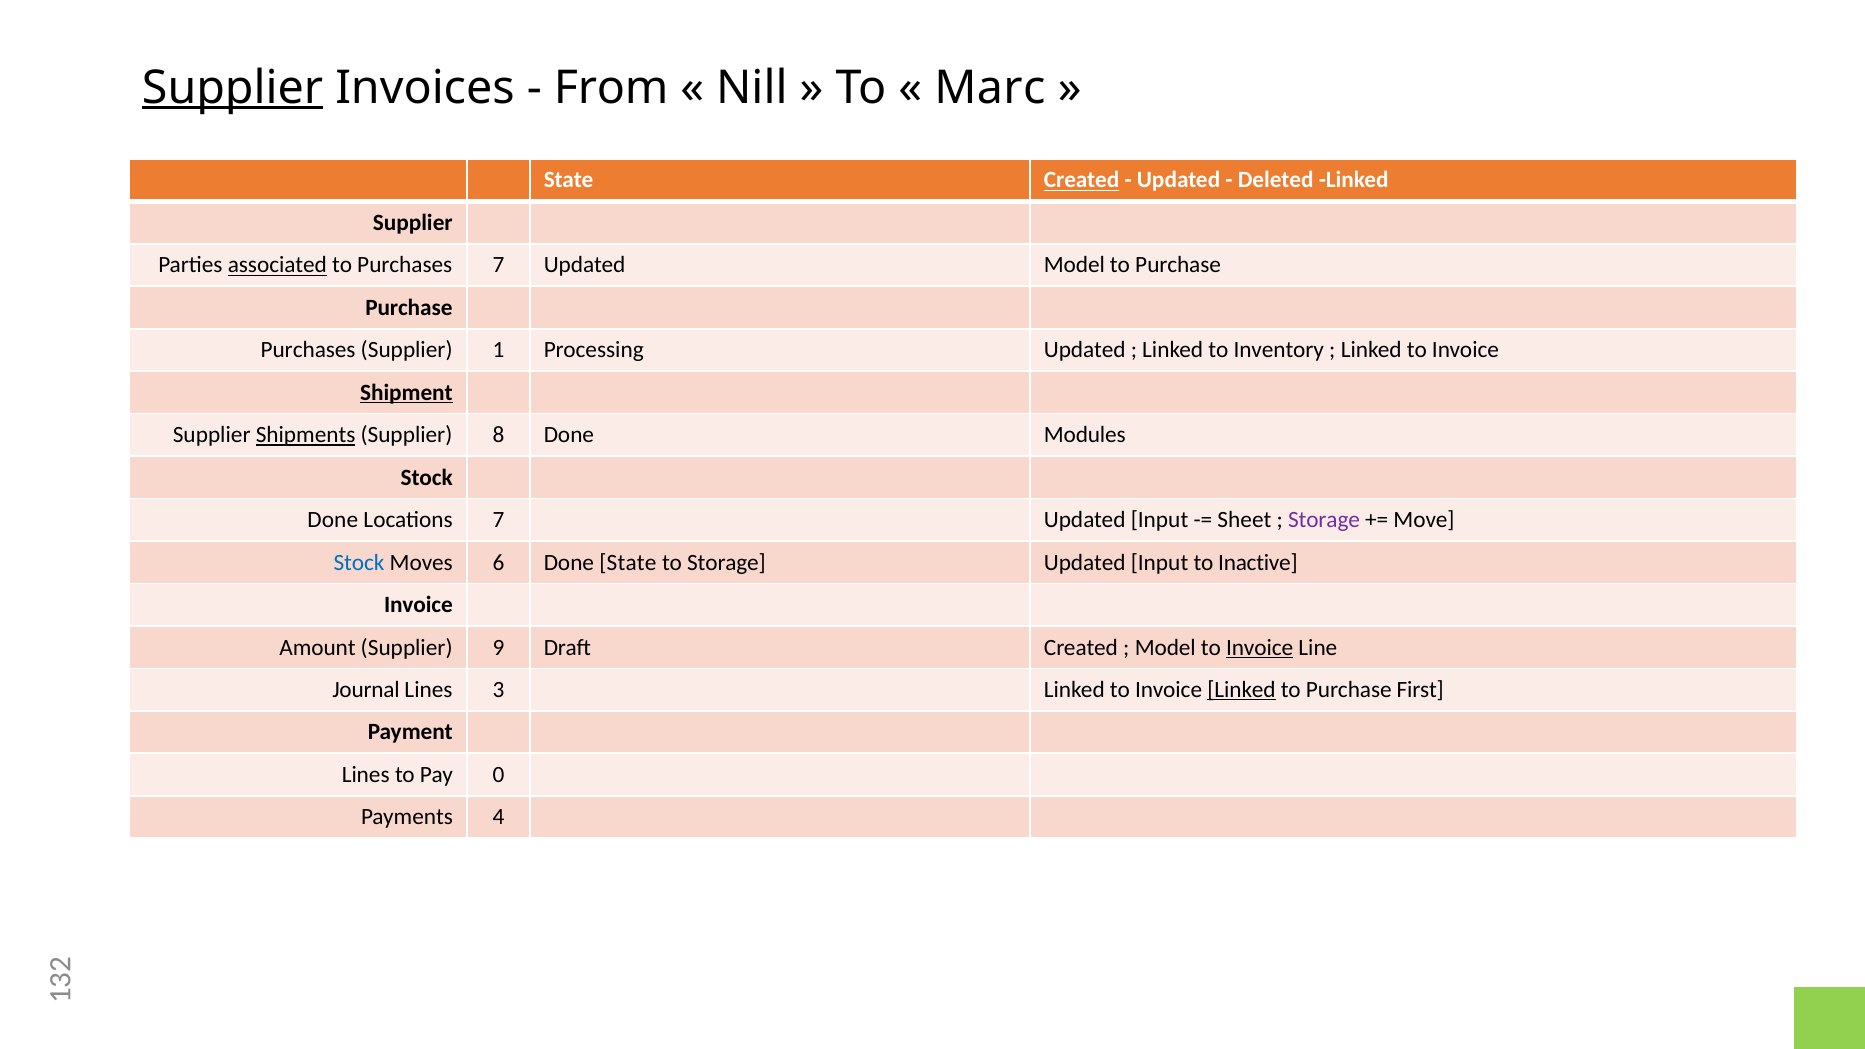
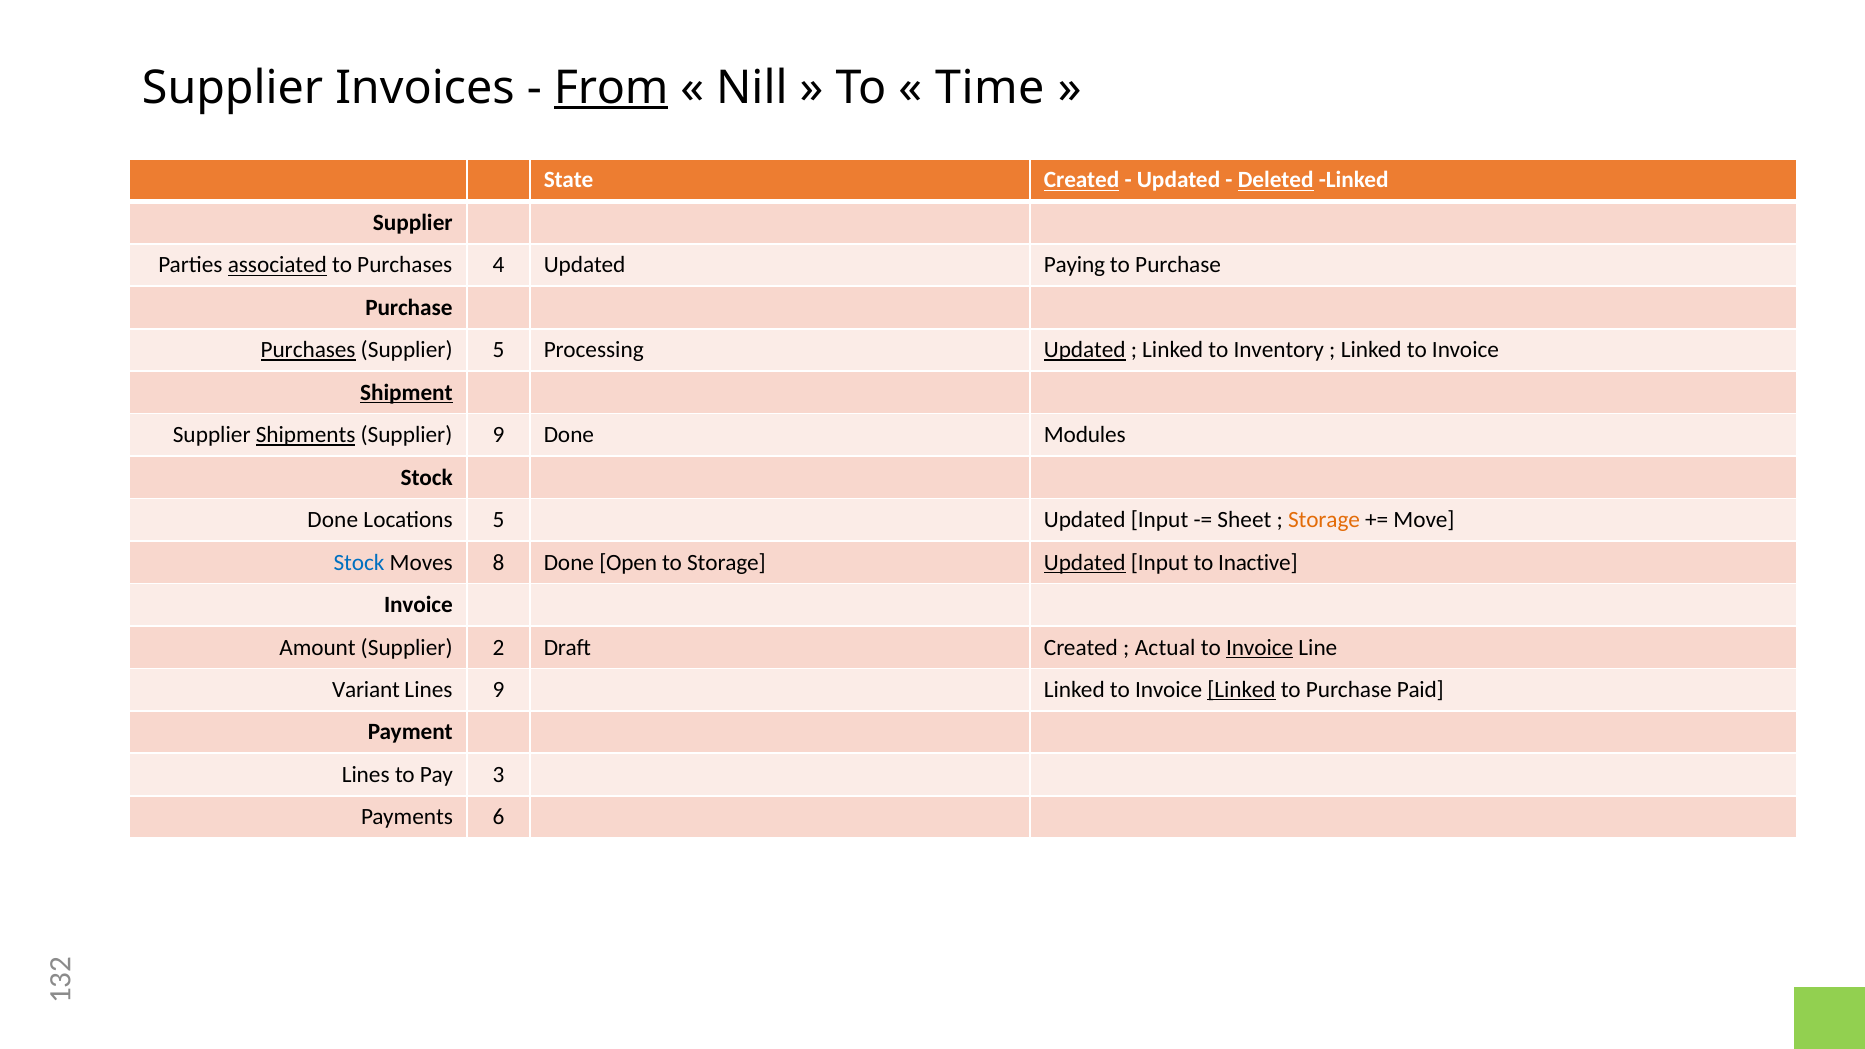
Supplier at (233, 88) underline: present -> none
From underline: none -> present
Marc: Marc -> Time
Deleted underline: none -> present
Purchases 7: 7 -> 4
Updated Model: Model -> Paying
Purchases at (308, 350) underline: none -> present
Supplier 1: 1 -> 5
Updated at (1085, 350) underline: none -> present
Supplier 8: 8 -> 9
Locations 7: 7 -> 5
Storage at (1324, 520) colour: purple -> orange
6: 6 -> 8
Done State: State -> Open
Updated at (1085, 562) underline: none -> present
Supplier 9: 9 -> 2
Model at (1165, 647): Model -> Actual
Journal: Journal -> Variant
Lines 3: 3 -> 9
First: First -> Paid
Pay 0: 0 -> 3
4: 4 -> 6
